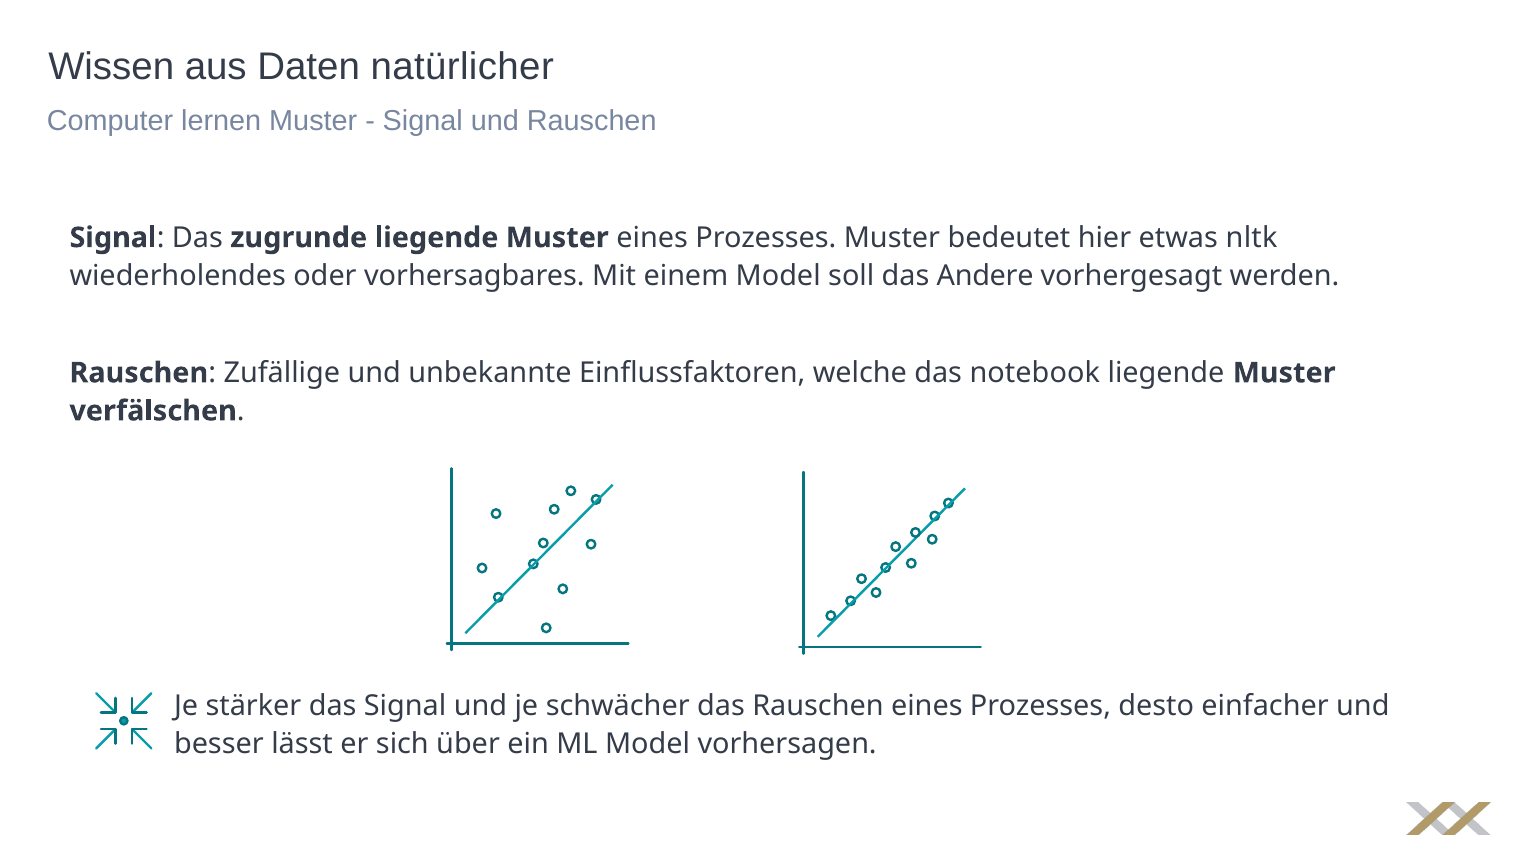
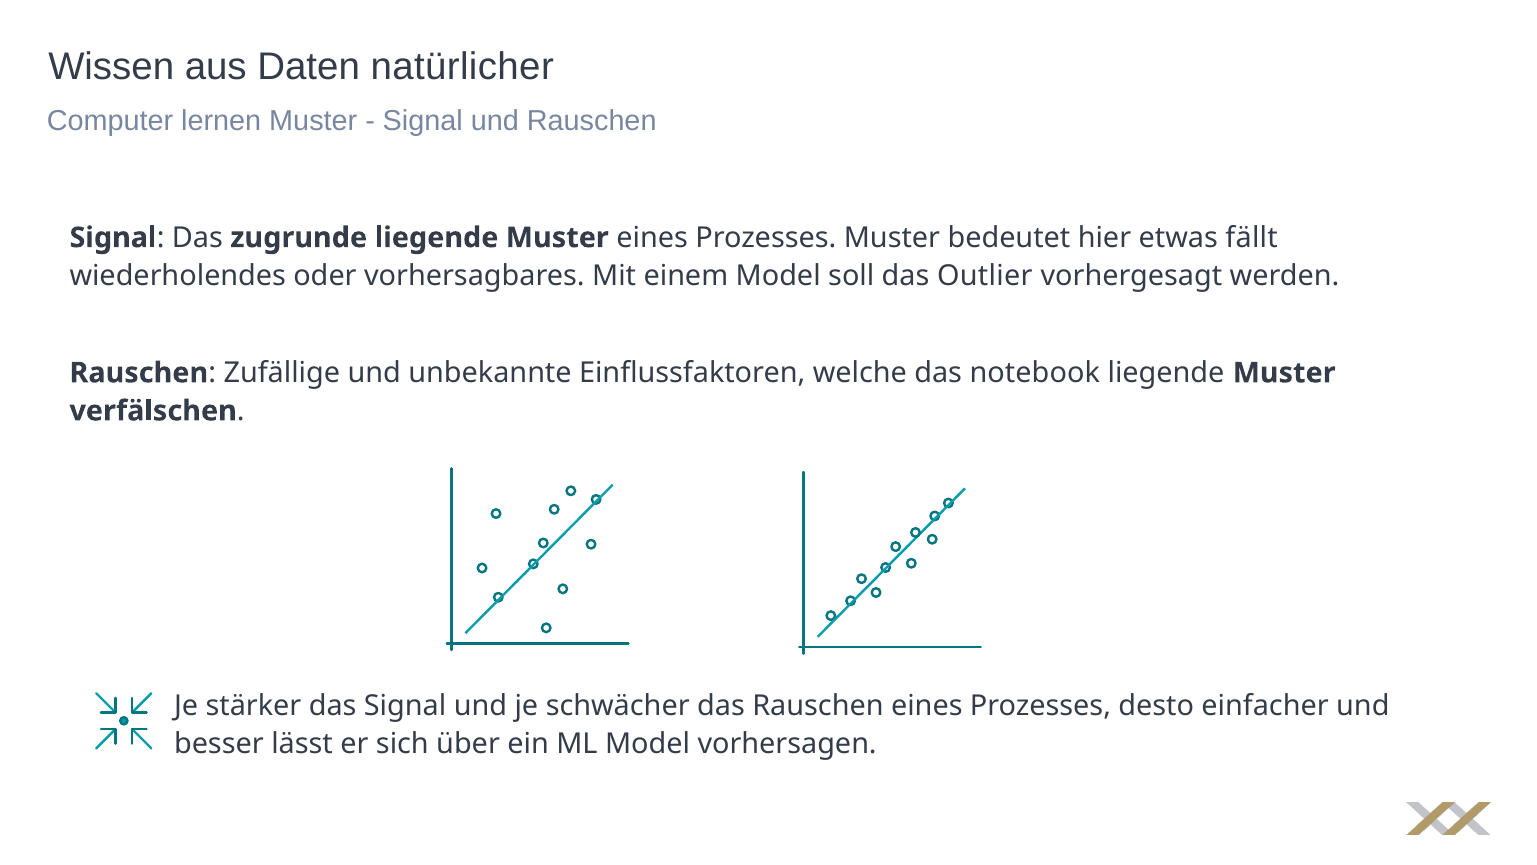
nltk: nltk -> fällt
Andere: Andere -> Outlier
